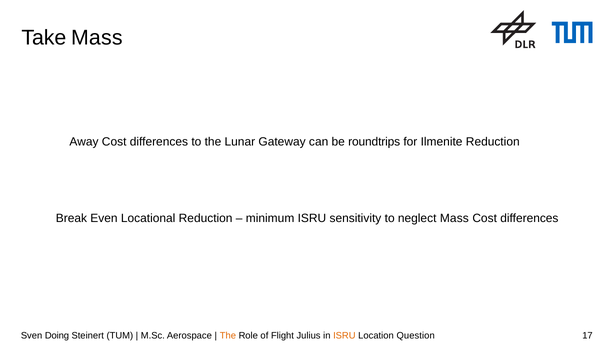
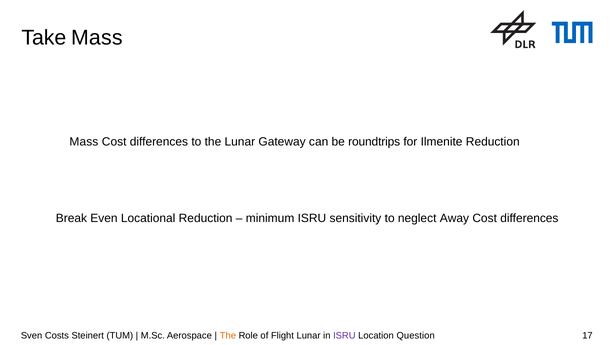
Away at (84, 142): Away -> Mass
neglect Mass: Mass -> Away
Doing: Doing -> Costs
Flight Julius: Julius -> Lunar
ISRU at (344, 336) colour: orange -> purple
